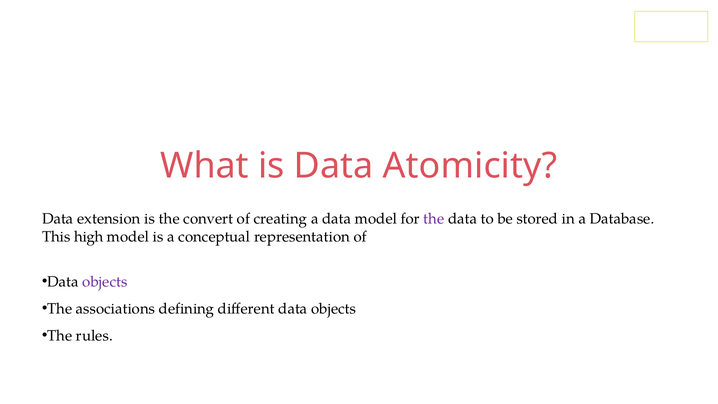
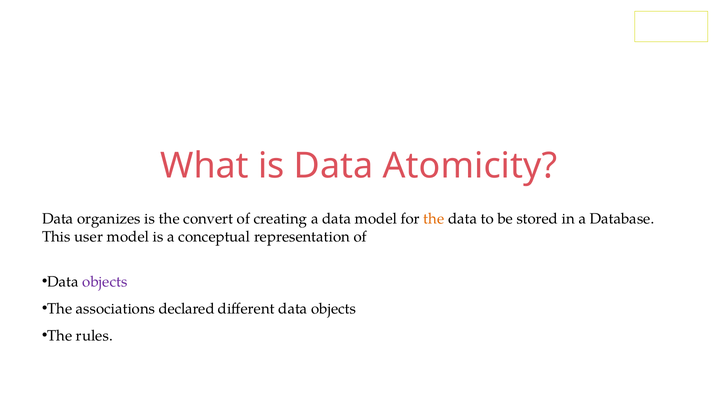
extension: extension -> organizes
the at (434, 219) colour: purple -> orange
high: high -> user
defining: defining -> declared
